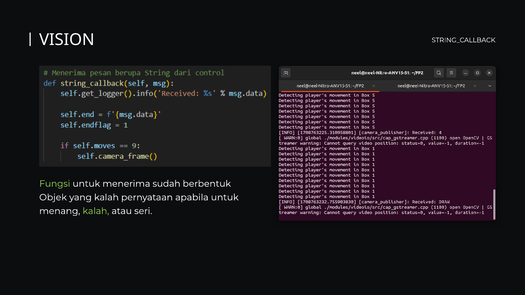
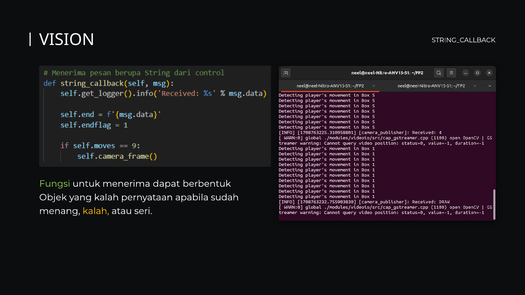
sudah: sudah -> dapat
apabila untuk: untuk -> sudah
kalah at (96, 211) colour: light green -> yellow
